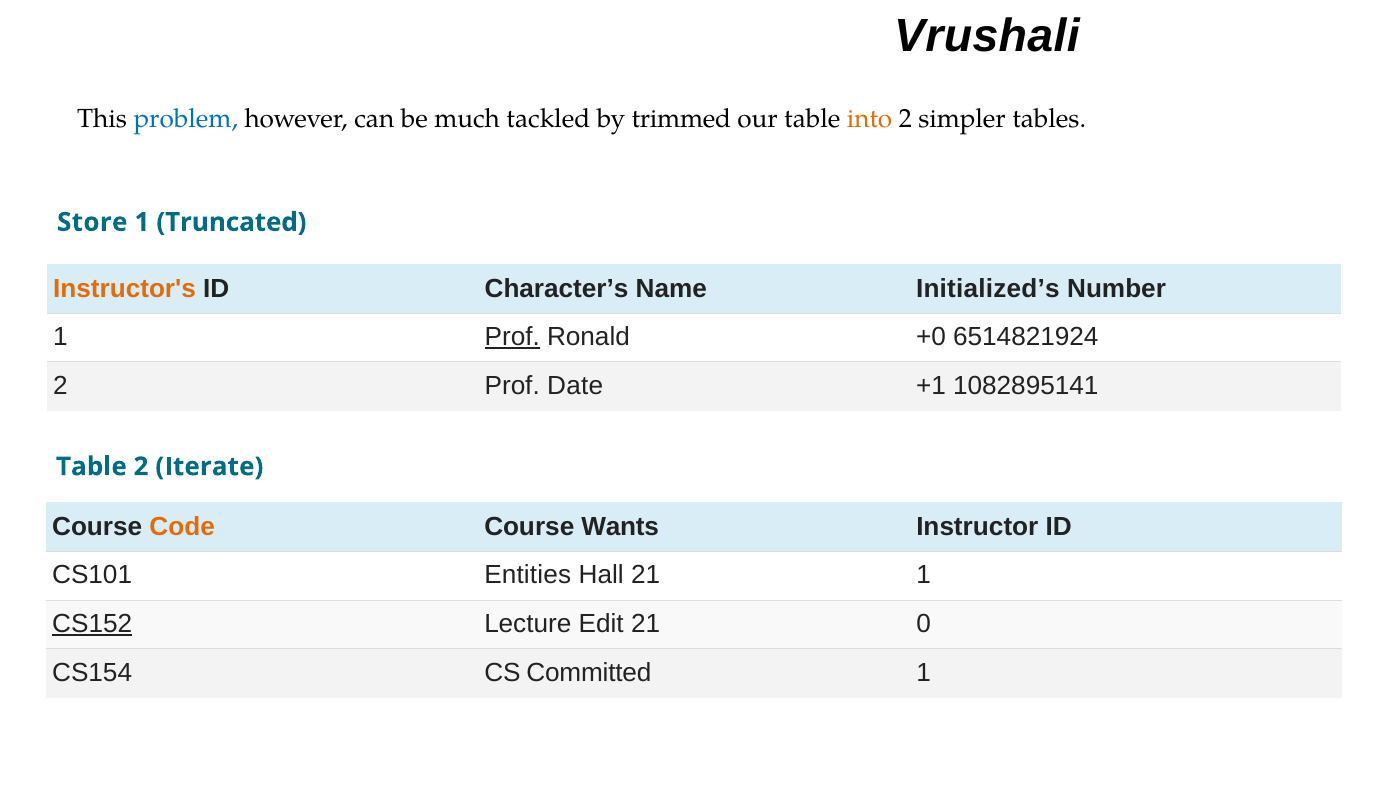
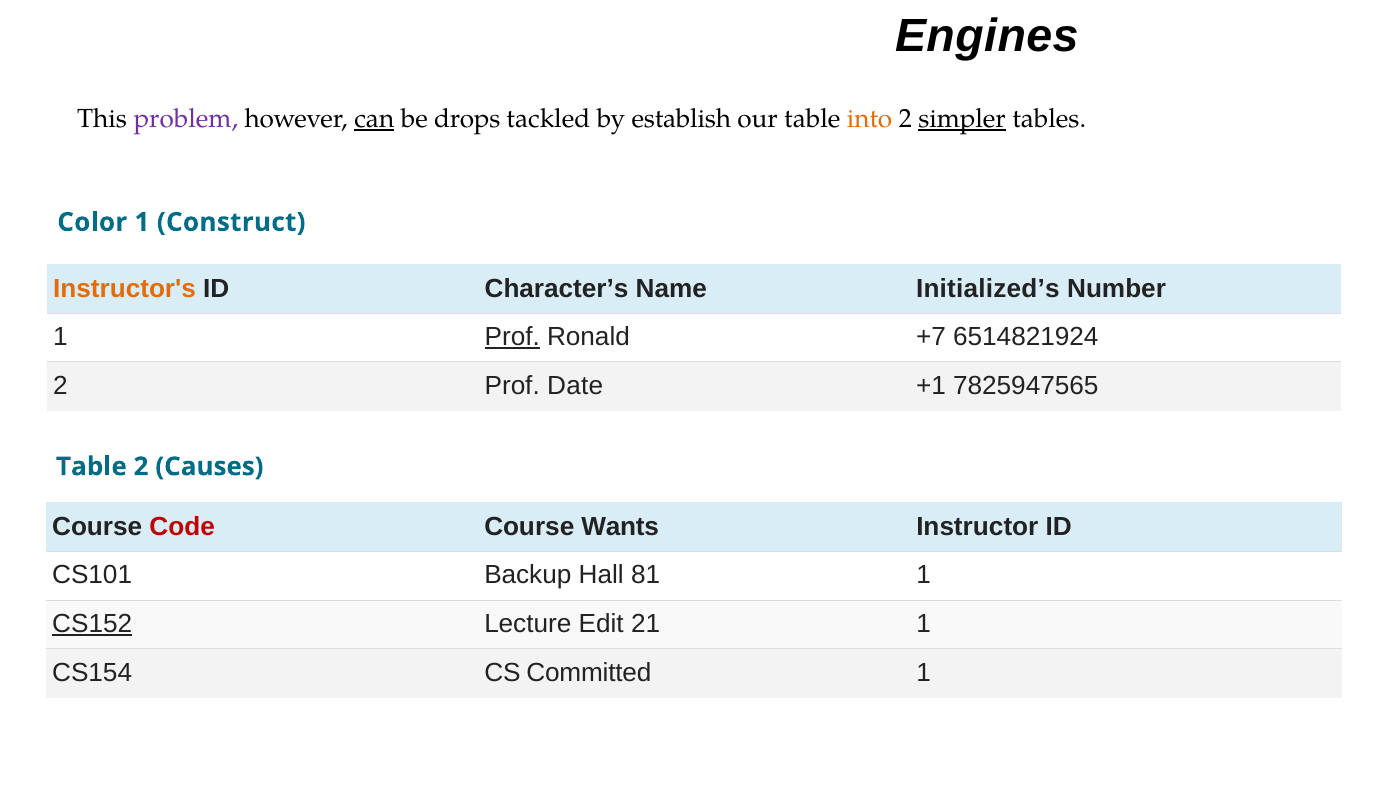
Vrushali: Vrushali -> Engines
problem colour: blue -> purple
can underline: none -> present
much: much -> drops
trimmed: trimmed -> establish
simpler underline: none -> present
Store: Store -> Color
Truncated: Truncated -> Construct
+0: +0 -> +7
1082895141: 1082895141 -> 7825947565
Iterate: Iterate -> Causes
Code colour: orange -> red
Entities: Entities -> Backup
Hall 21: 21 -> 81
21 0: 0 -> 1
